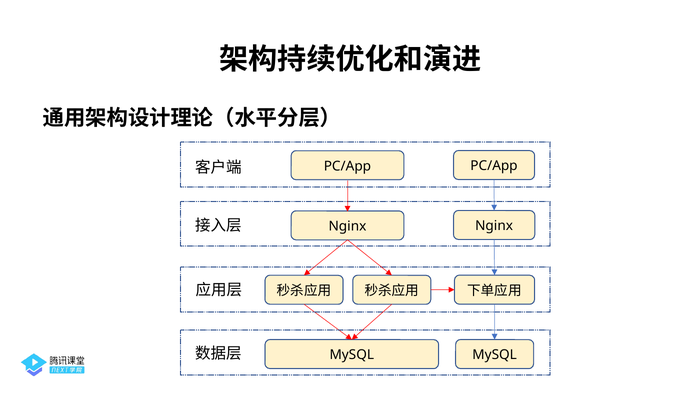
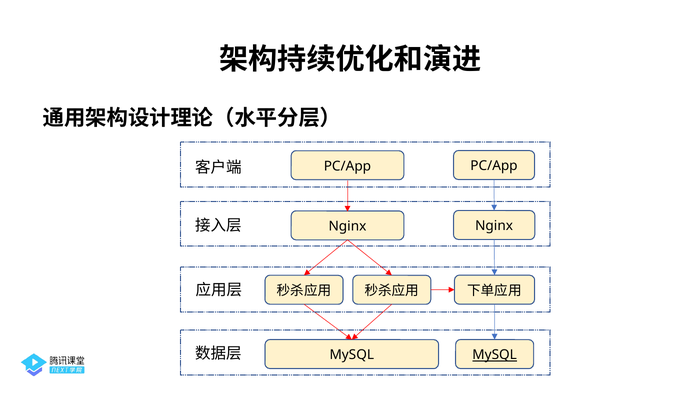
MySQL at (495, 355) underline: none -> present
